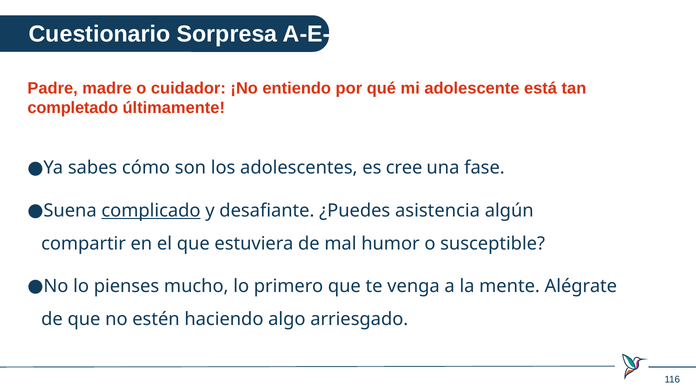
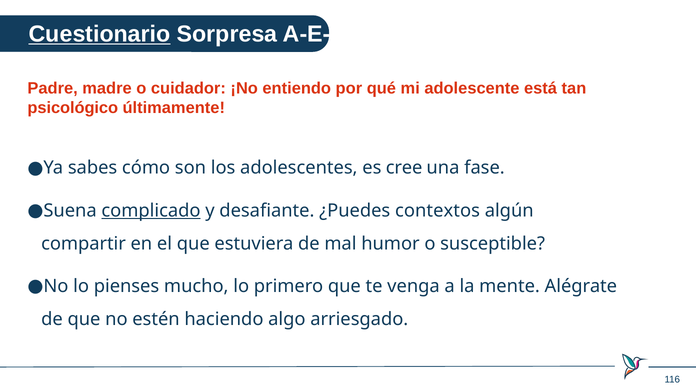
Cuestionario underline: none -> present
completado: completado -> psicológico
asistencia: asistencia -> contextos
